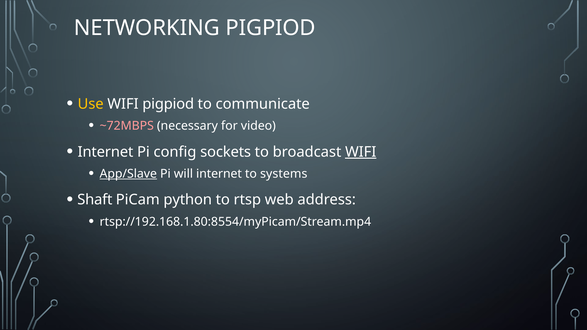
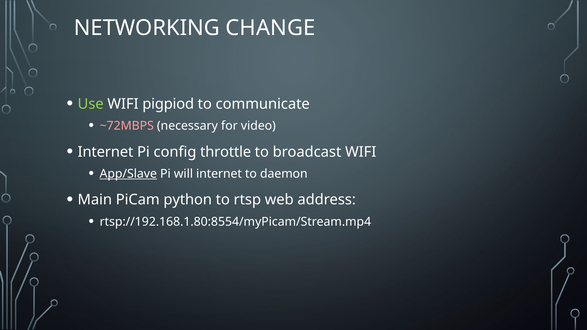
NETWORKING PIGPIOD: PIGPIOD -> CHANGE
Use colour: yellow -> light green
sockets: sockets -> throttle
WIFI at (361, 152) underline: present -> none
systems: systems -> daemon
Shaft: Shaft -> Main
